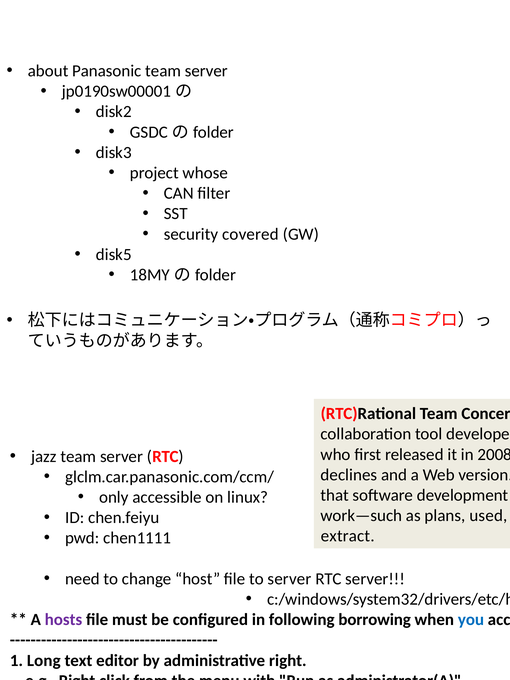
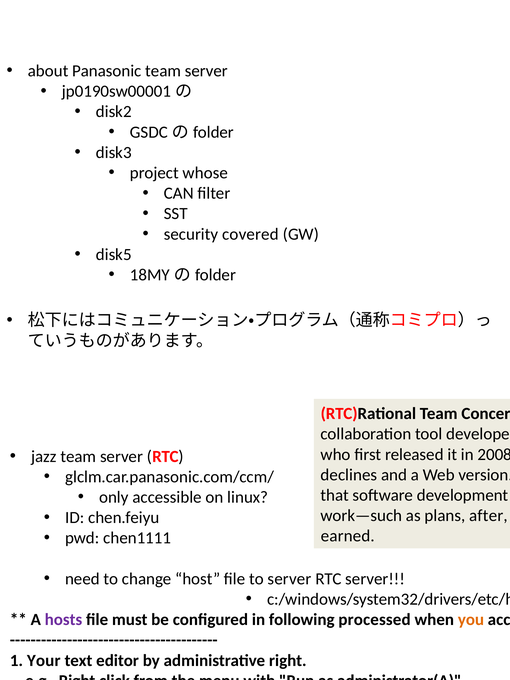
plans used: used -> after
extract: extract -> earned
borrowing: borrowing -> processed
you colour: blue -> orange
Long: Long -> Your
